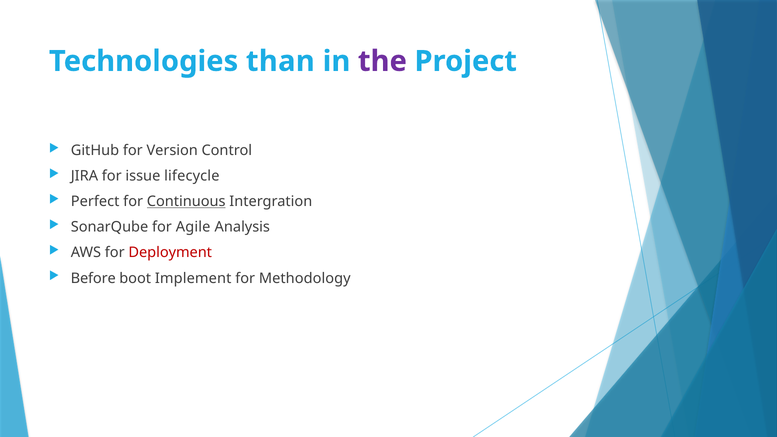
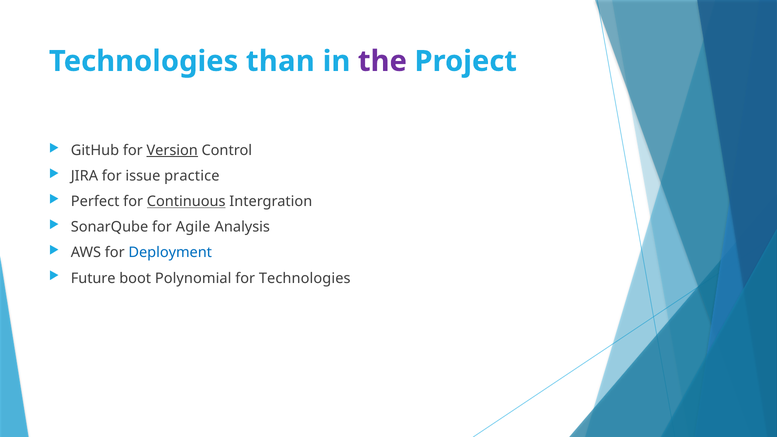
Version underline: none -> present
lifecycle: lifecycle -> practice
Deployment colour: red -> blue
Before: Before -> Future
Implement: Implement -> Polynomial
for Methodology: Methodology -> Technologies
